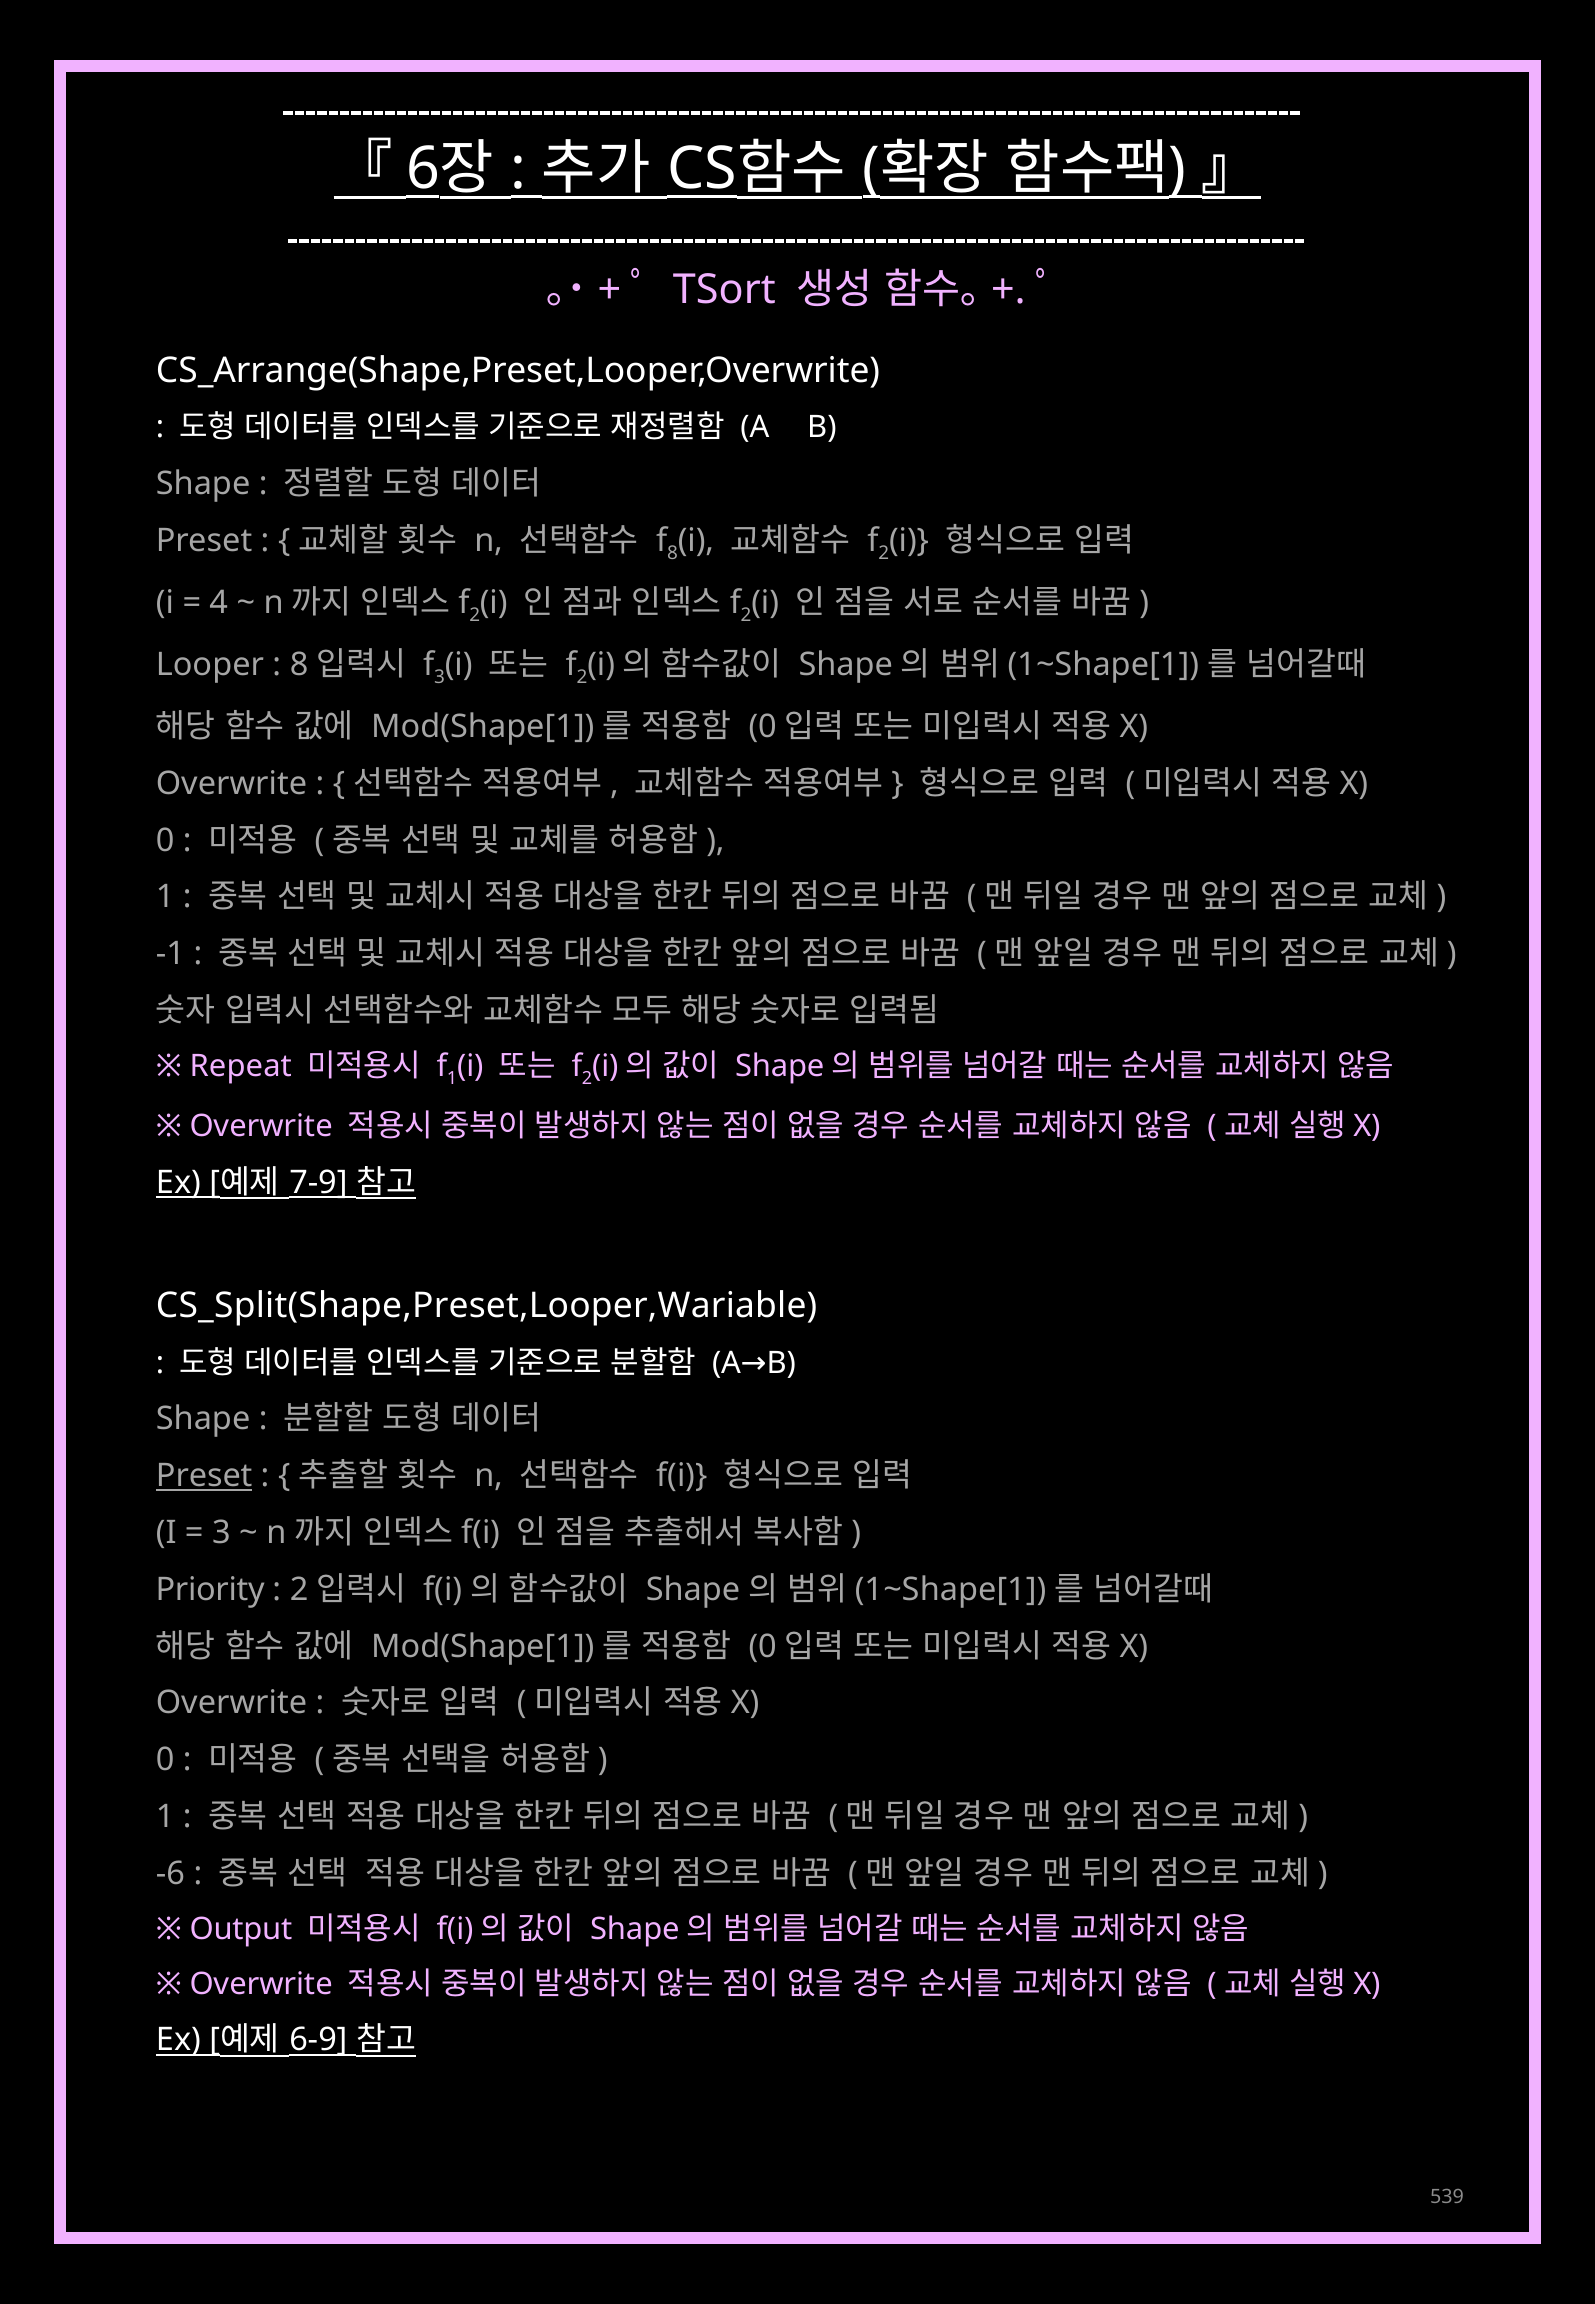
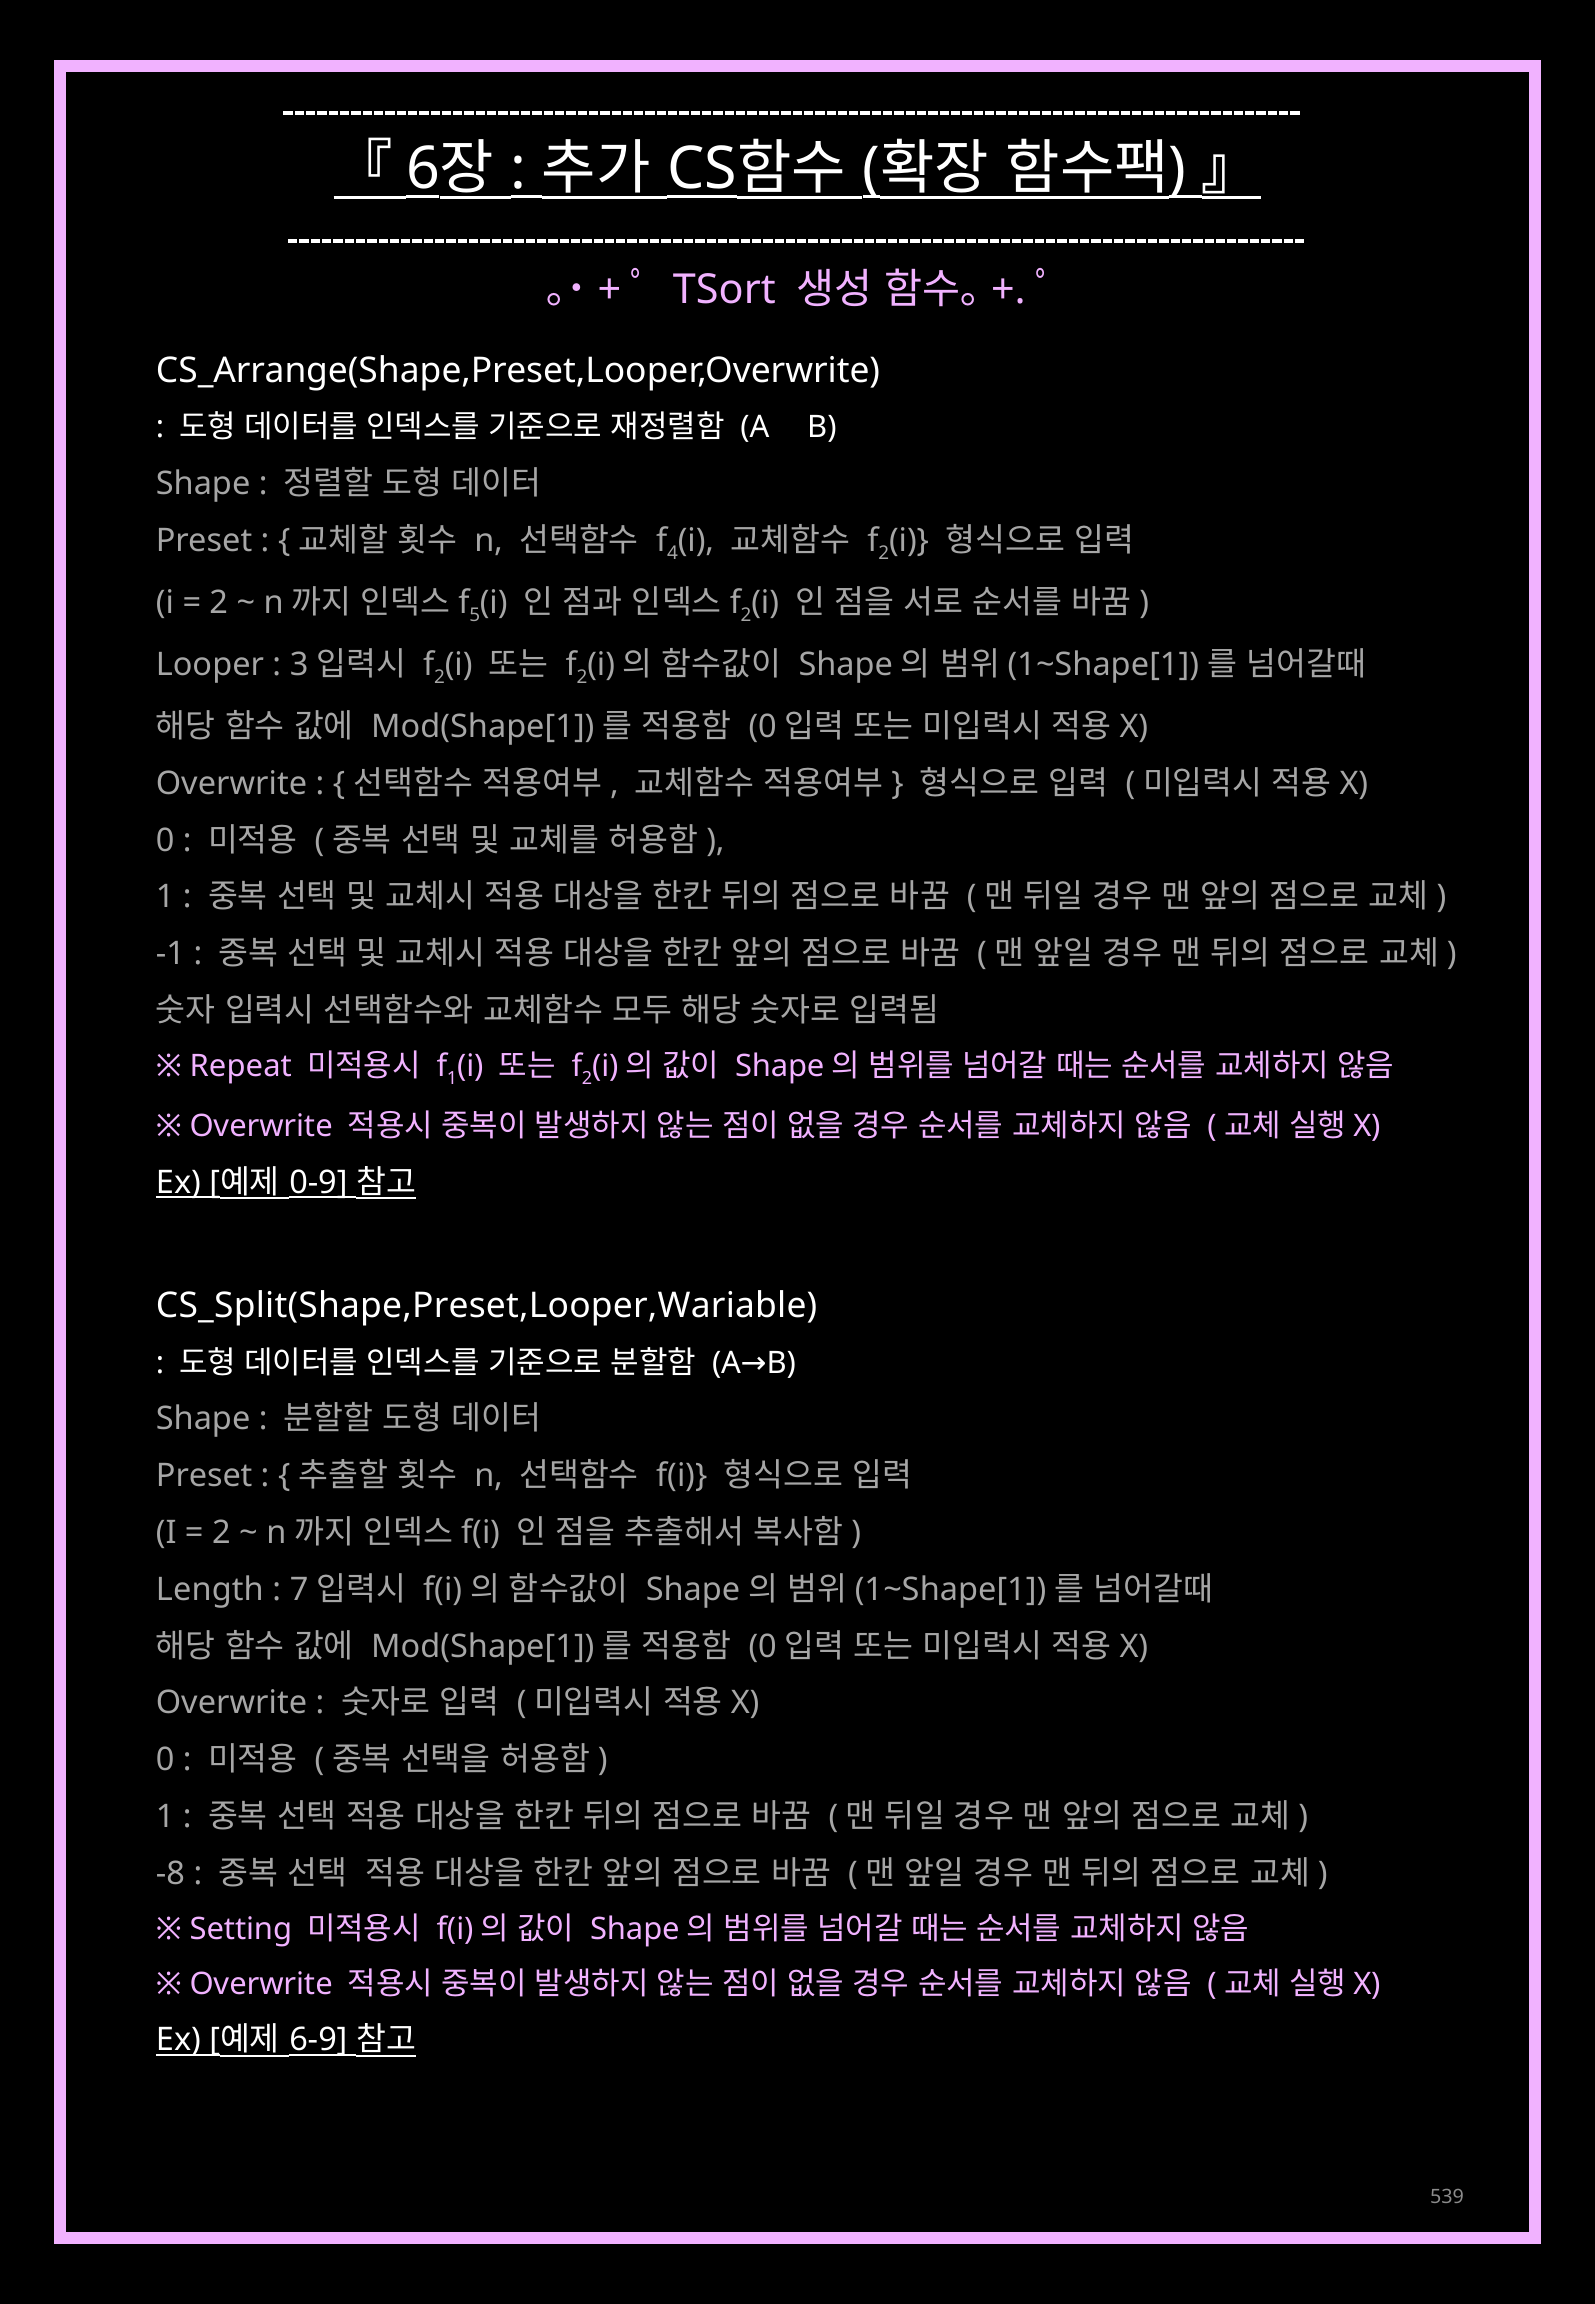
8 at (673, 553): 8 -> 4
4 at (219, 603): 4 -> 2
2 at (475, 615): 2 -> 5
8 at (299, 665): 8 -> 3
3 at (440, 677): 3 -> 2
7-9: 7-9 -> 0-9
Preset at (204, 1476) underline: present -> none
3 at (222, 1533): 3 -> 2
Priority: Priority -> Length
2 at (299, 1589): 2 -> 7
-6: -6 -> -8
Output: Output -> Setting
